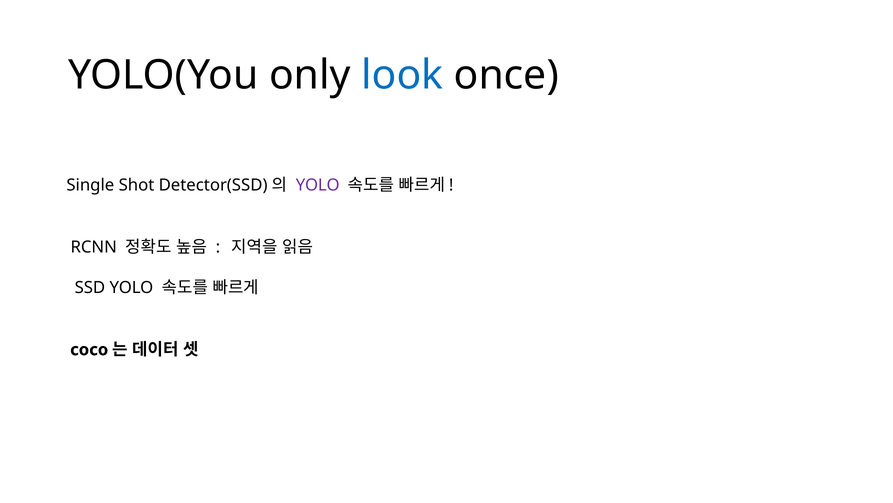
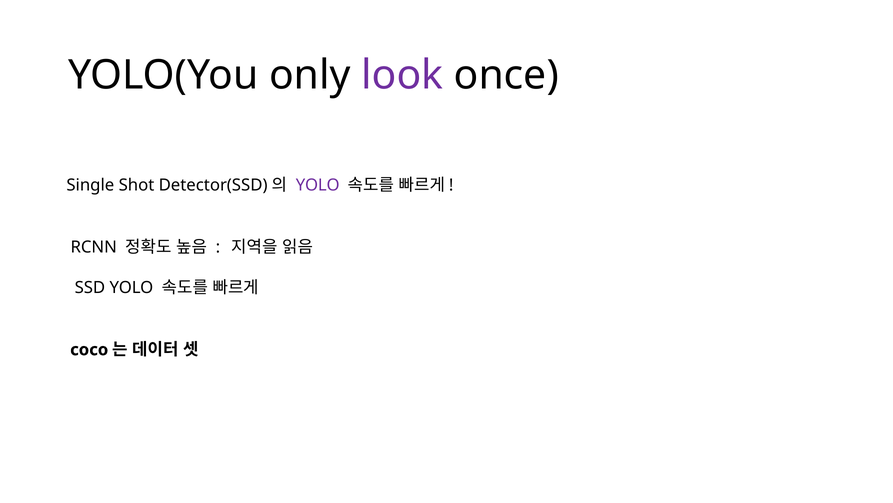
look colour: blue -> purple
